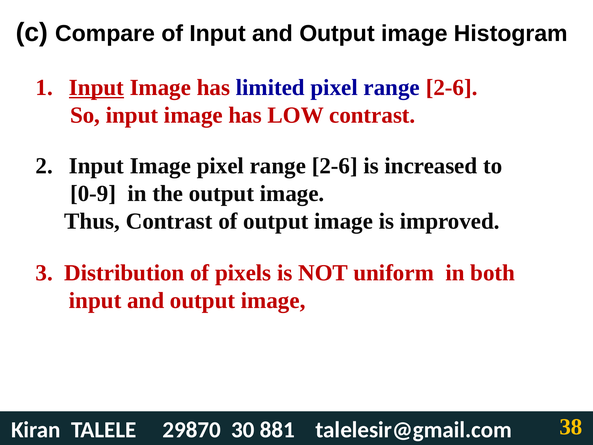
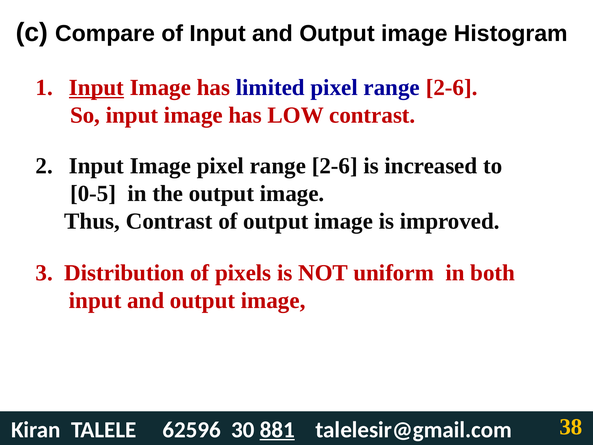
0-9: 0-9 -> 0-5
29870: 29870 -> 62596
881 underline: none -> present
